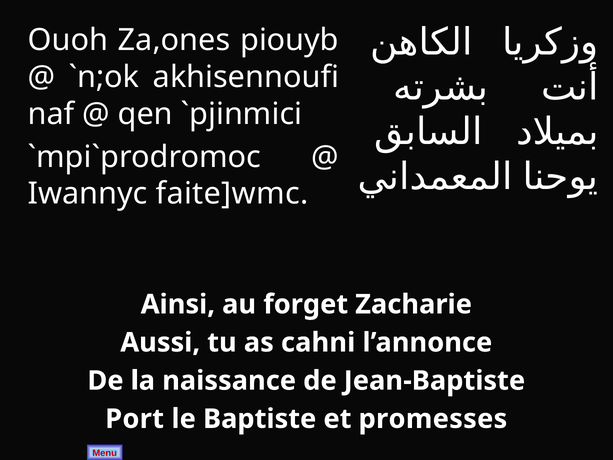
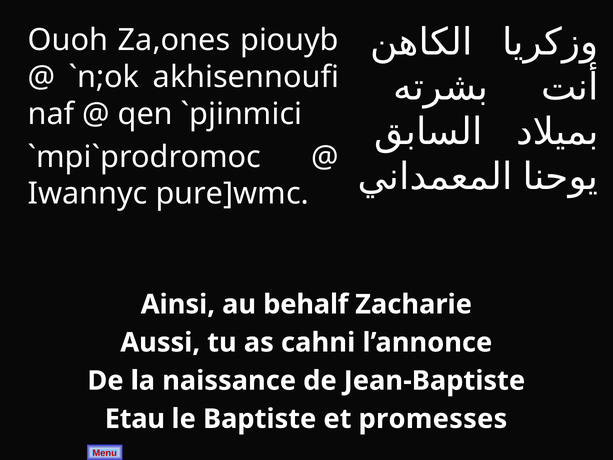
faite]wmc: faite]wmc -> pure]wmc
forget: forget -> behalf
Port: Port -> Etau
